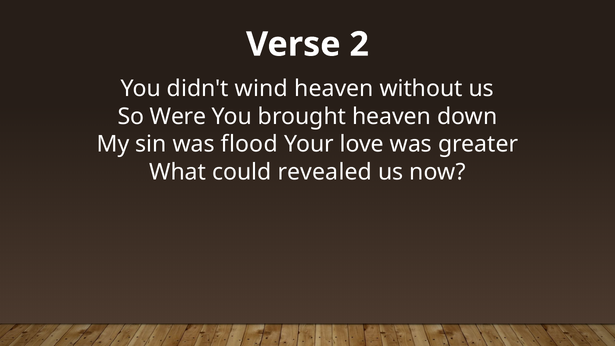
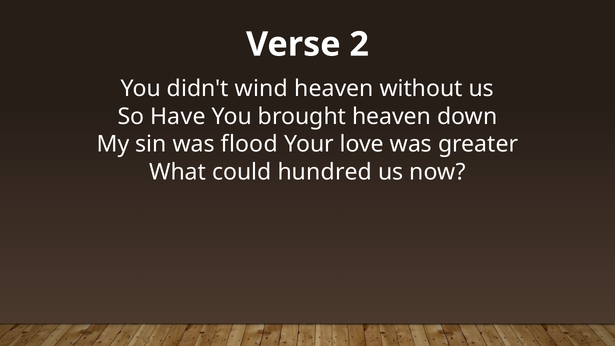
Were: Were -> Have
revealed: revealed -> hundred
